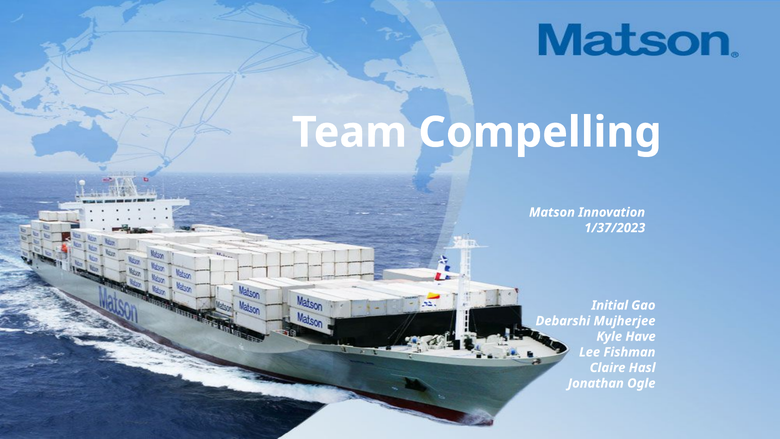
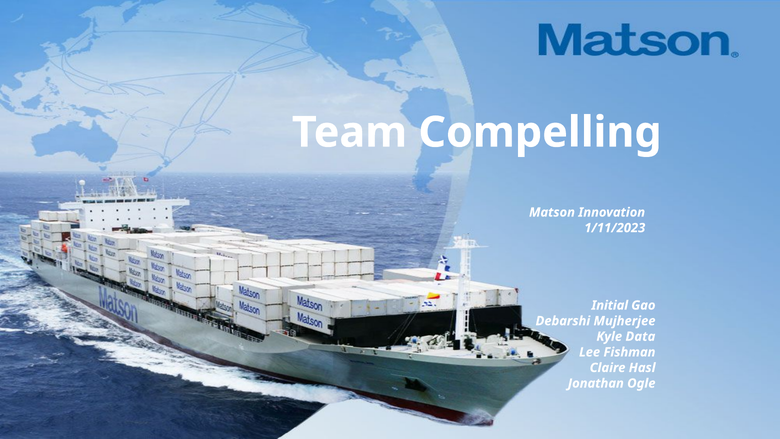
1/37/2023: 1/37/2023 -> 1/11/2023
Have: Have -> Data
